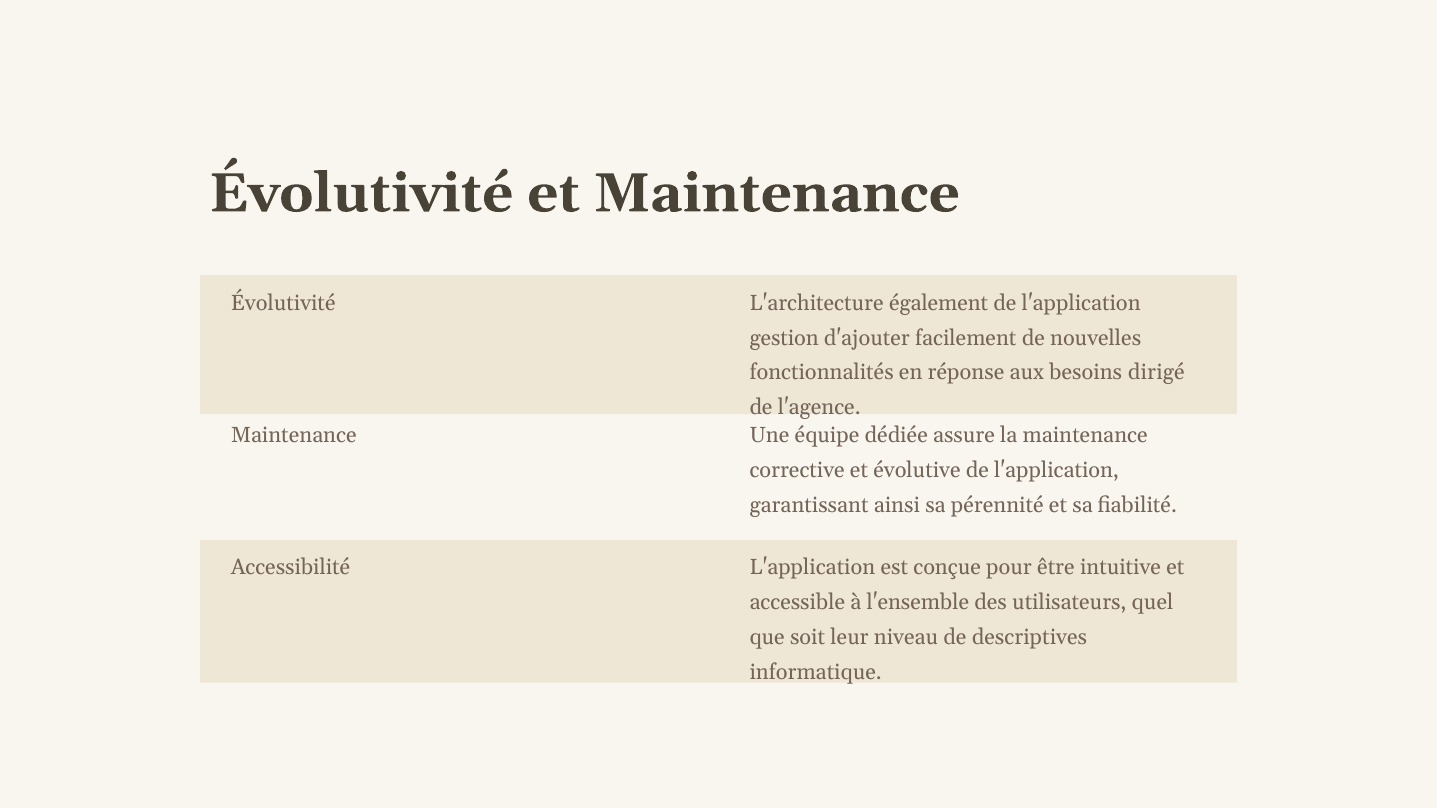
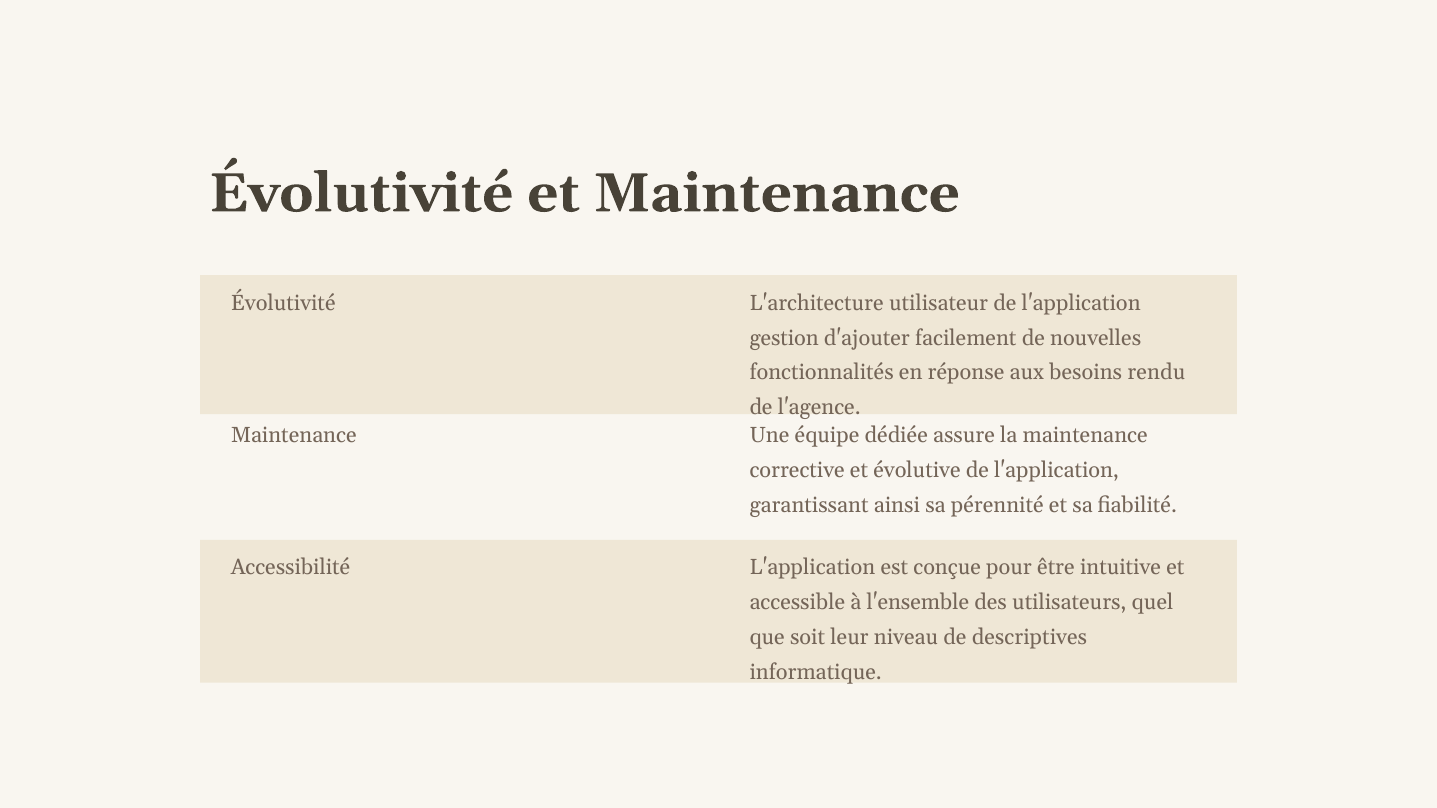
également: également -> utilisateur
dirigé: dirigé -> rendu
